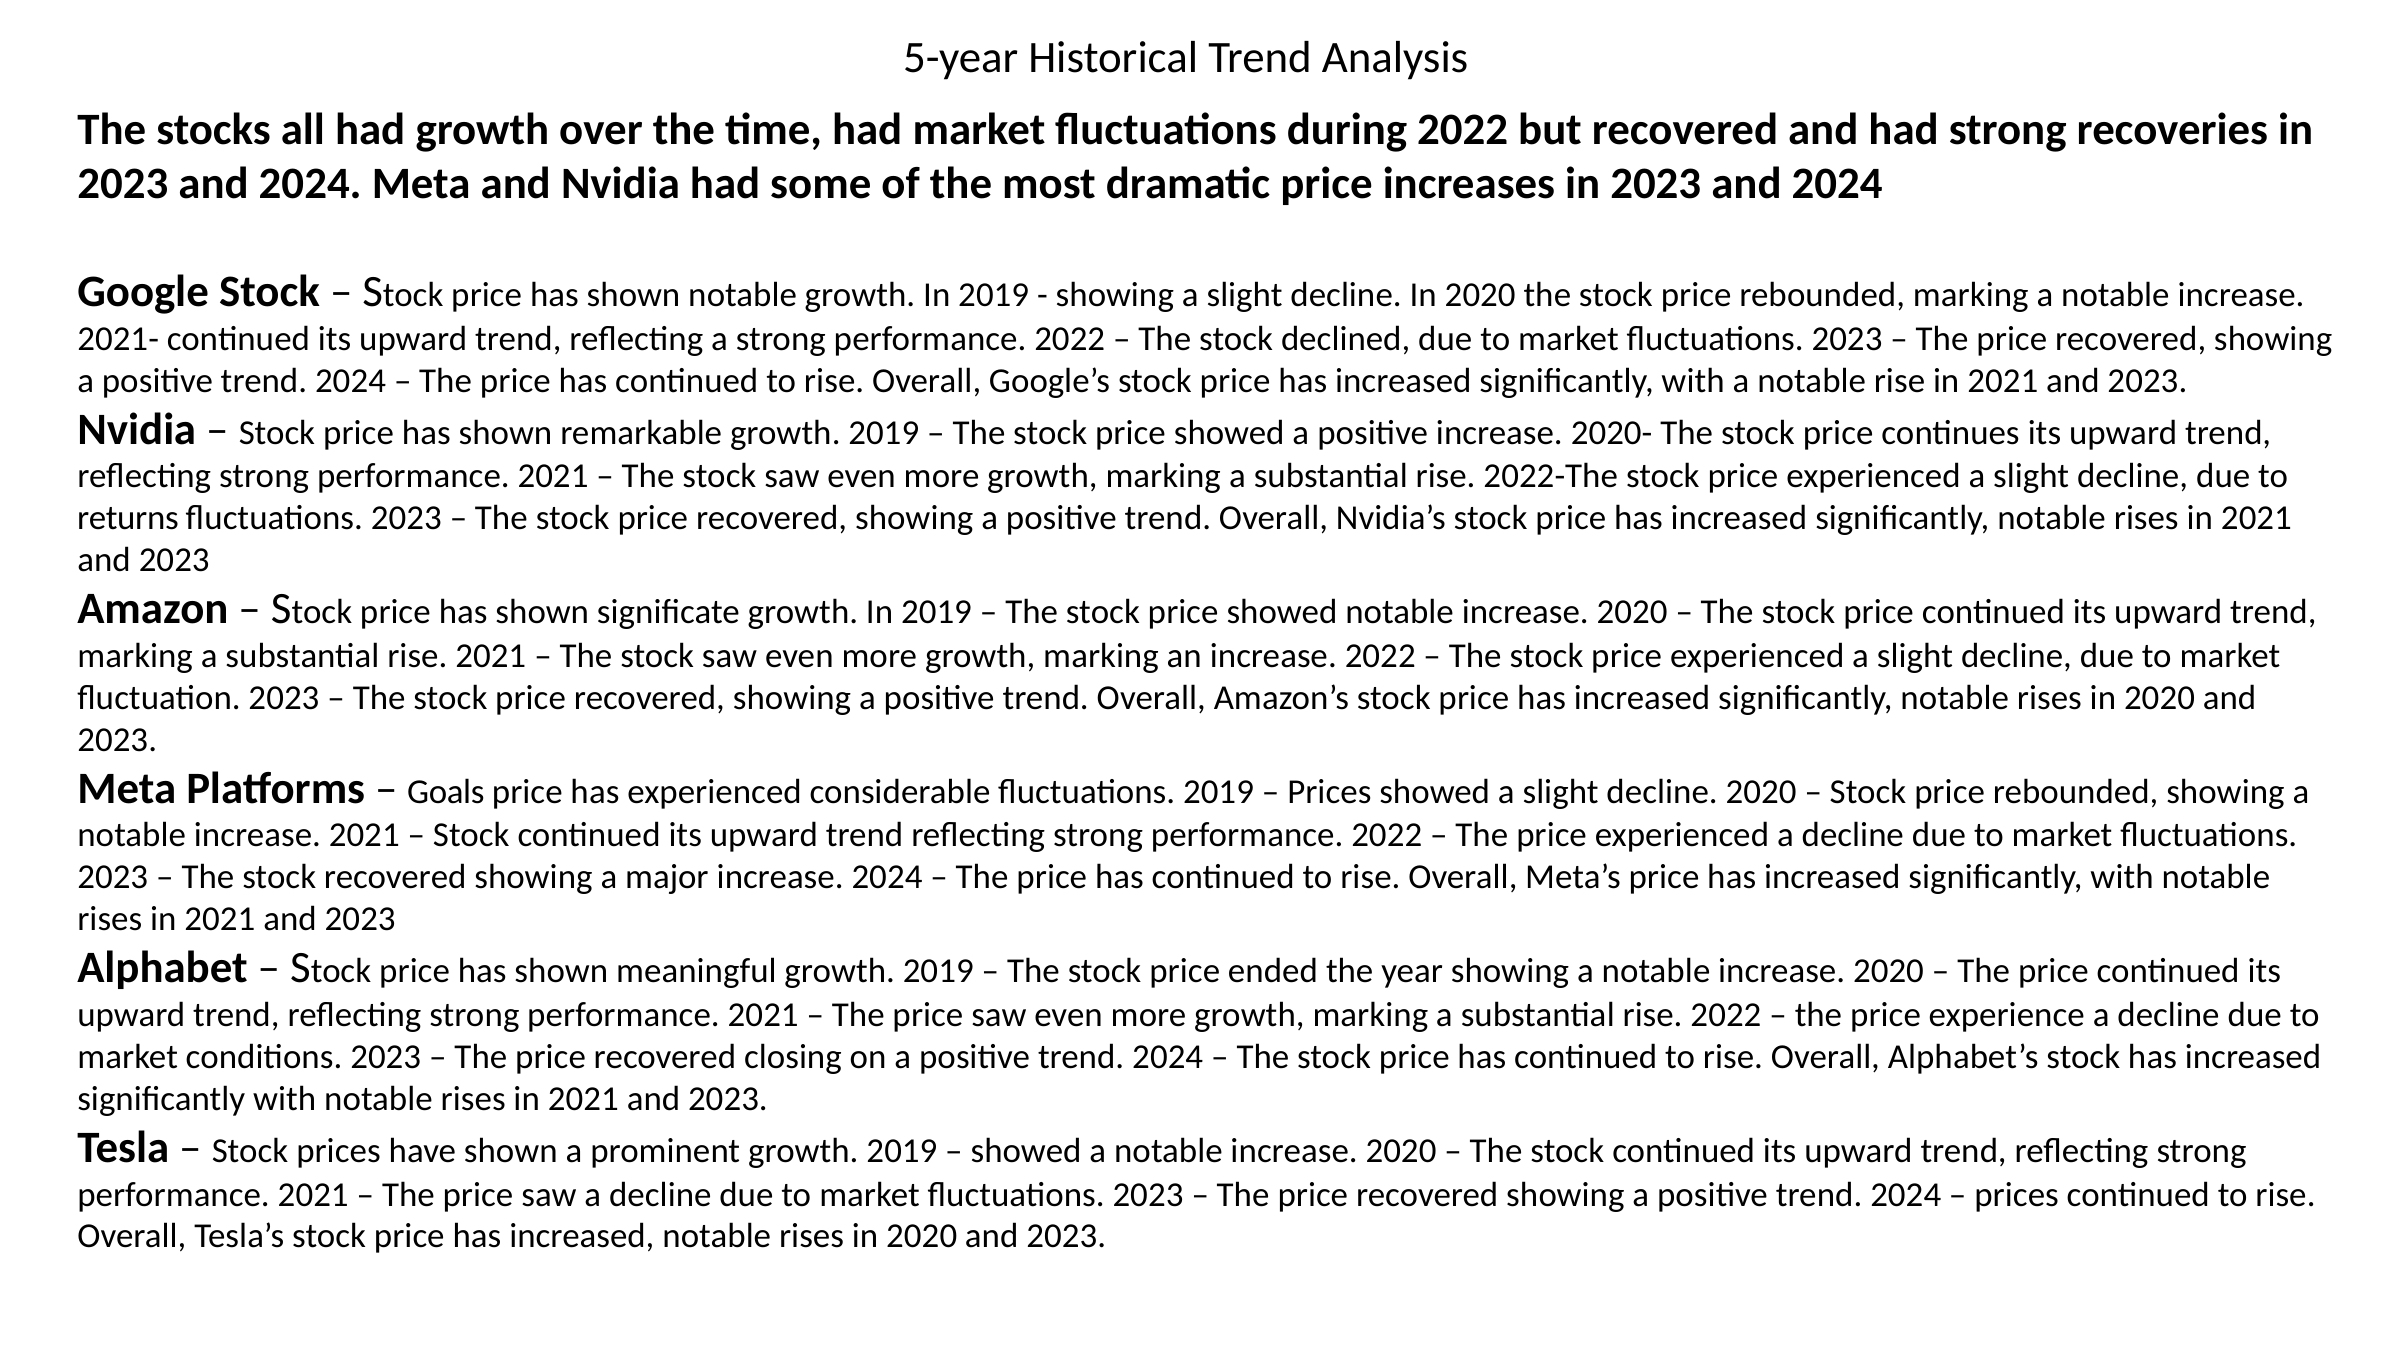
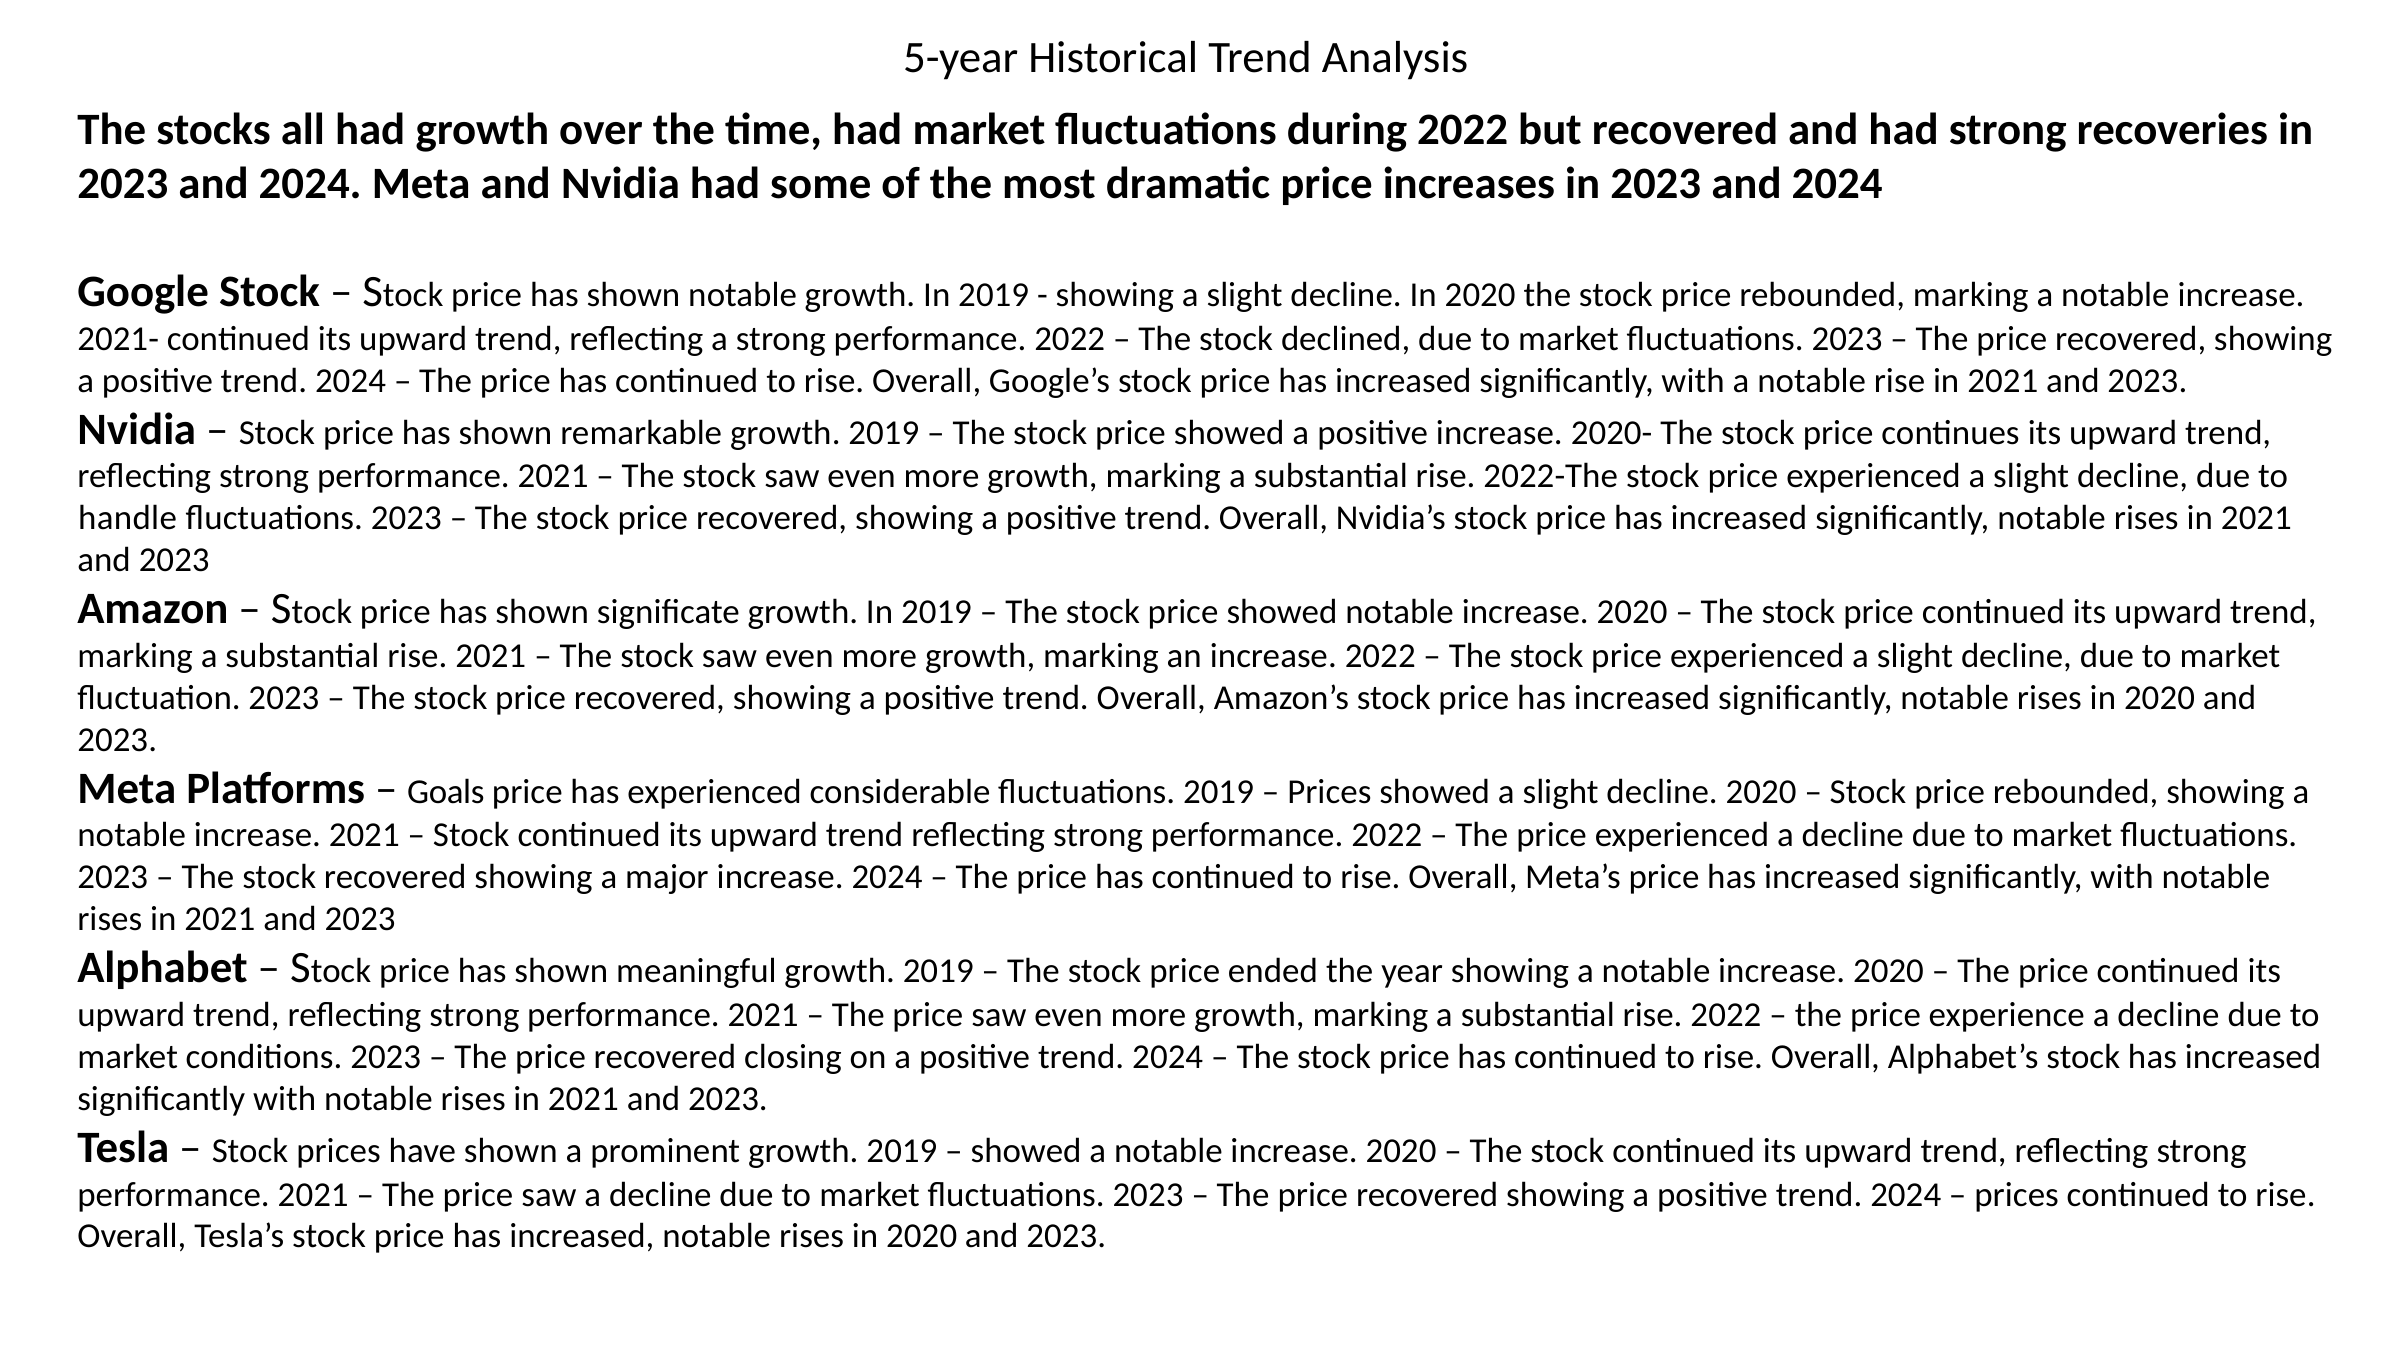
returns: returns -> handle
